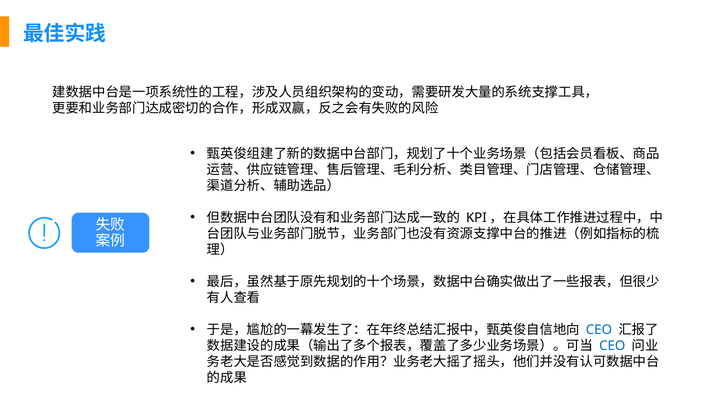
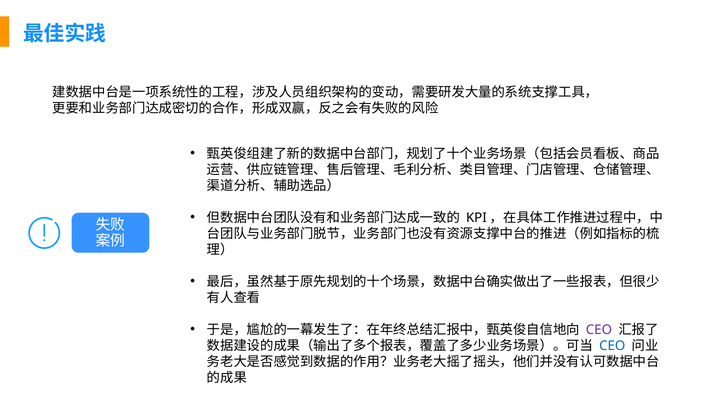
CEO at (599, 329) colour: blue -> purple
